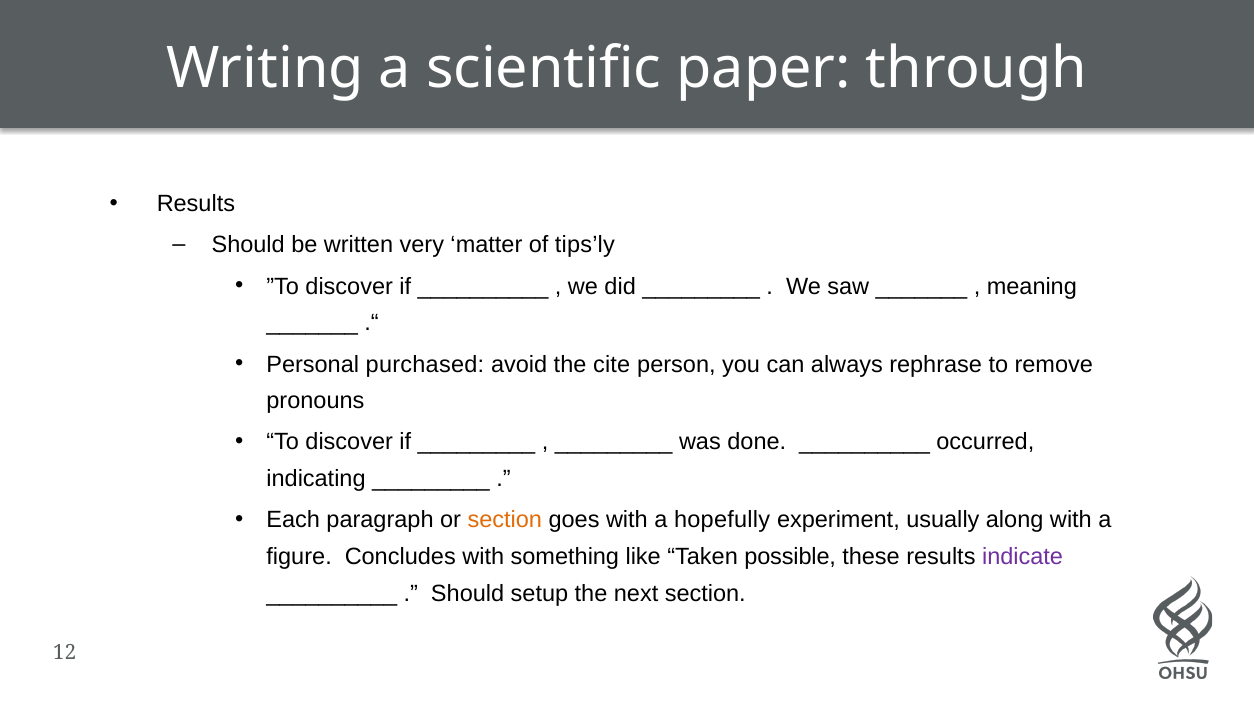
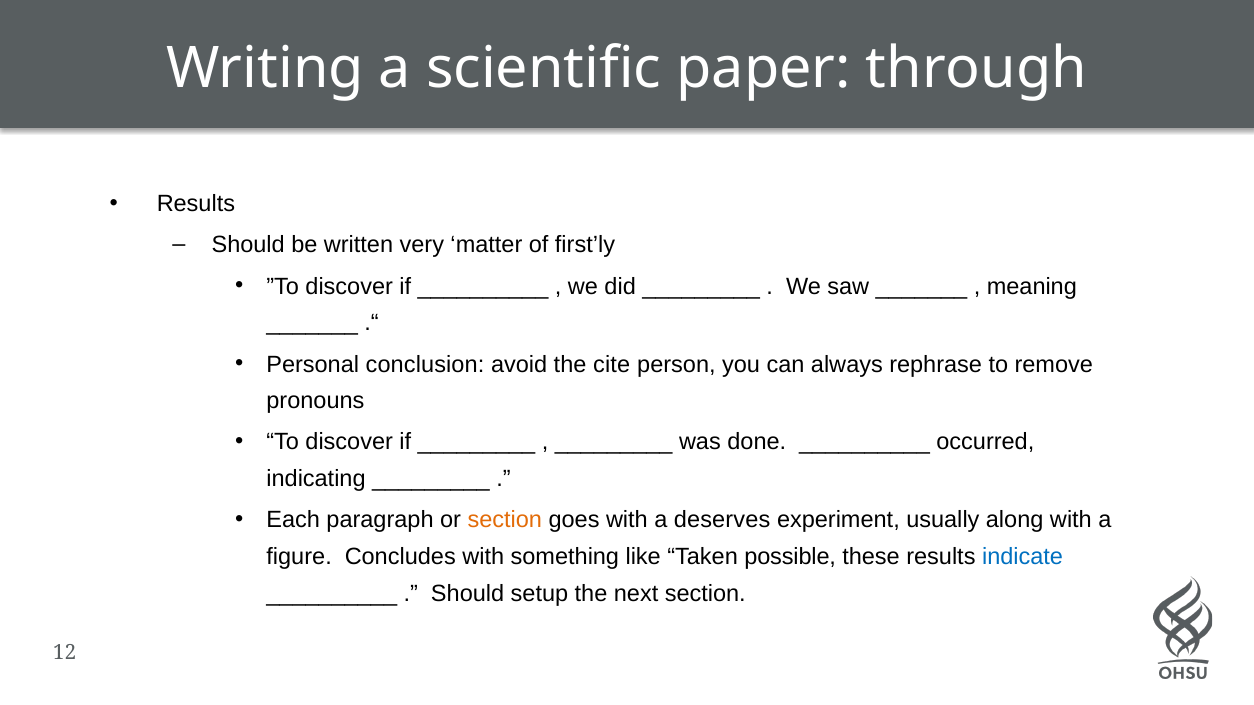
tips’ly: tips’ly -> first’ly
purchased: purchased -> conclusion
hopefully: hopefully -> deserves
indicate colour: purple -> blue
